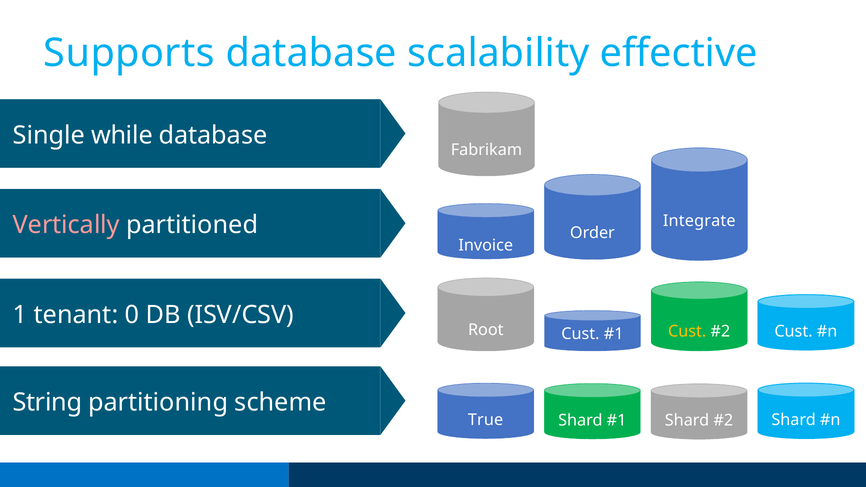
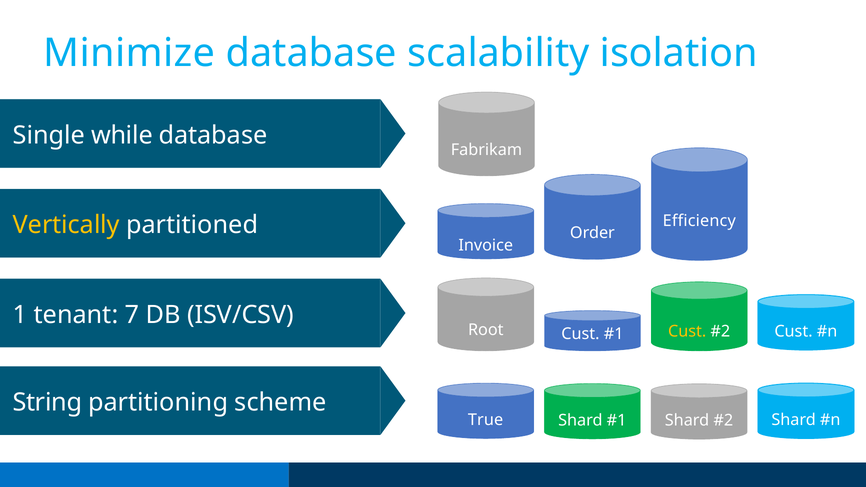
Supports: Supports -> Minimize
effective: effective -> isolation
Integrate: Integrate -> Efficiency
Vertically colour: pink -> yellow
0: 0 -> 7
